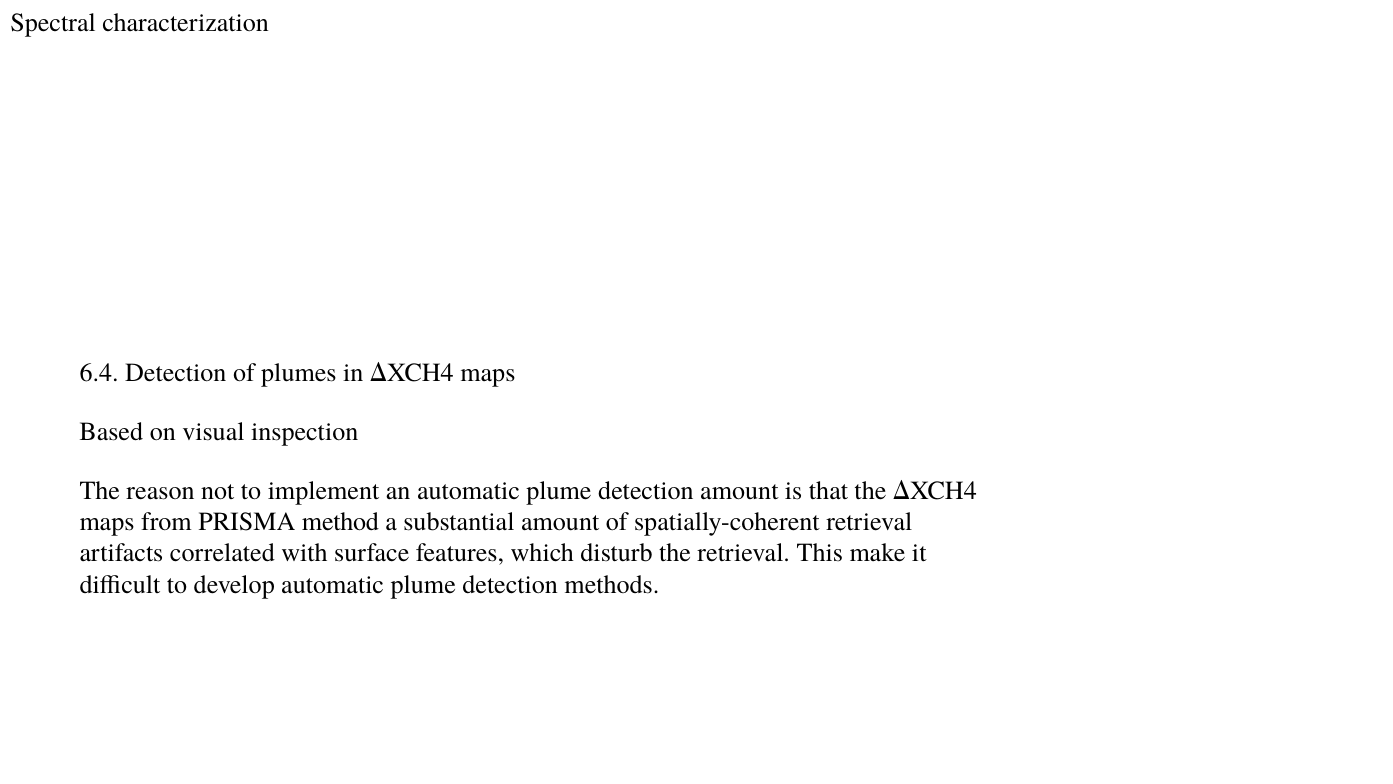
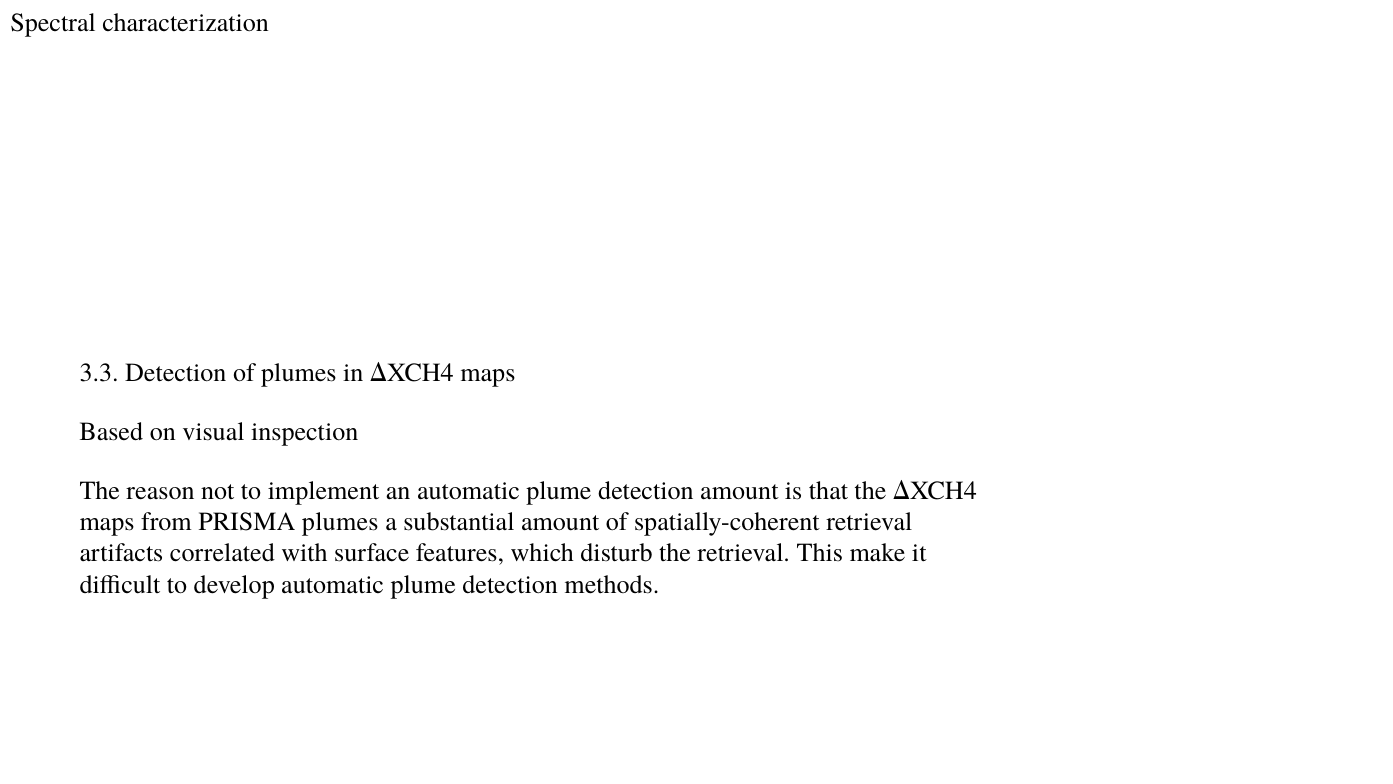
6.4: 6.4 -> 3.3
PRISMA method: method -> plumes
